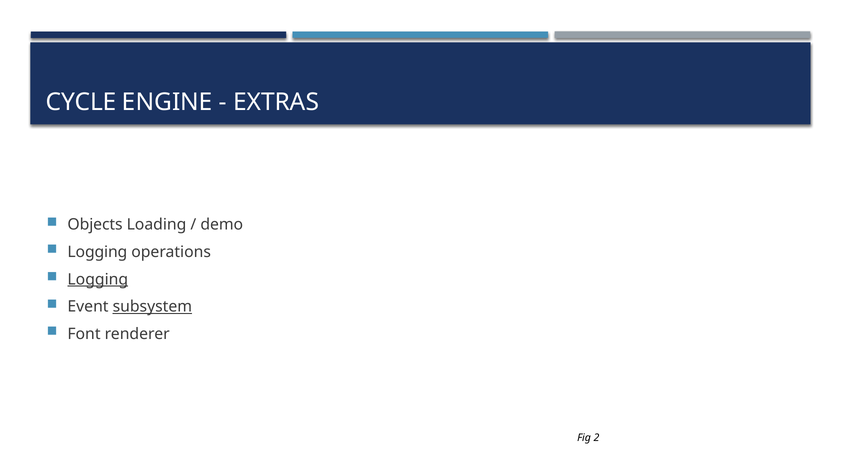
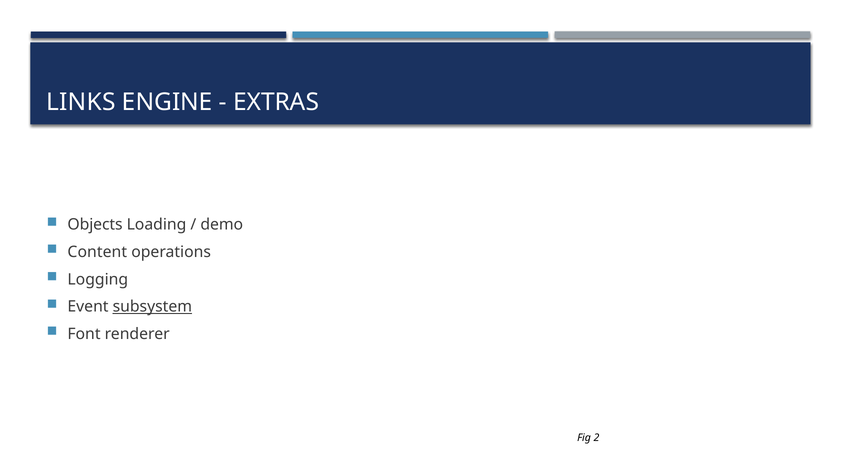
CYCLE: CYCLE -> LINKS
Logging at (97, 252): Logging -> Content
Logging at (98, 279) underline: present -> none
